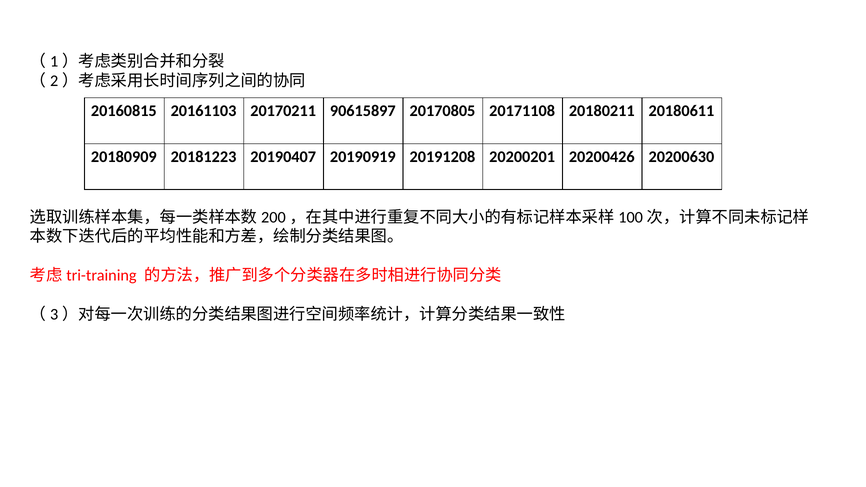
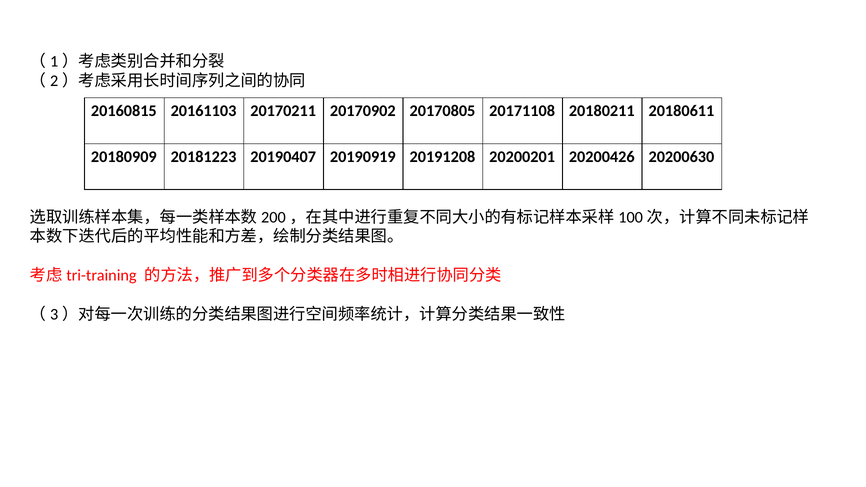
90615897: 90615897 -> 20170902
